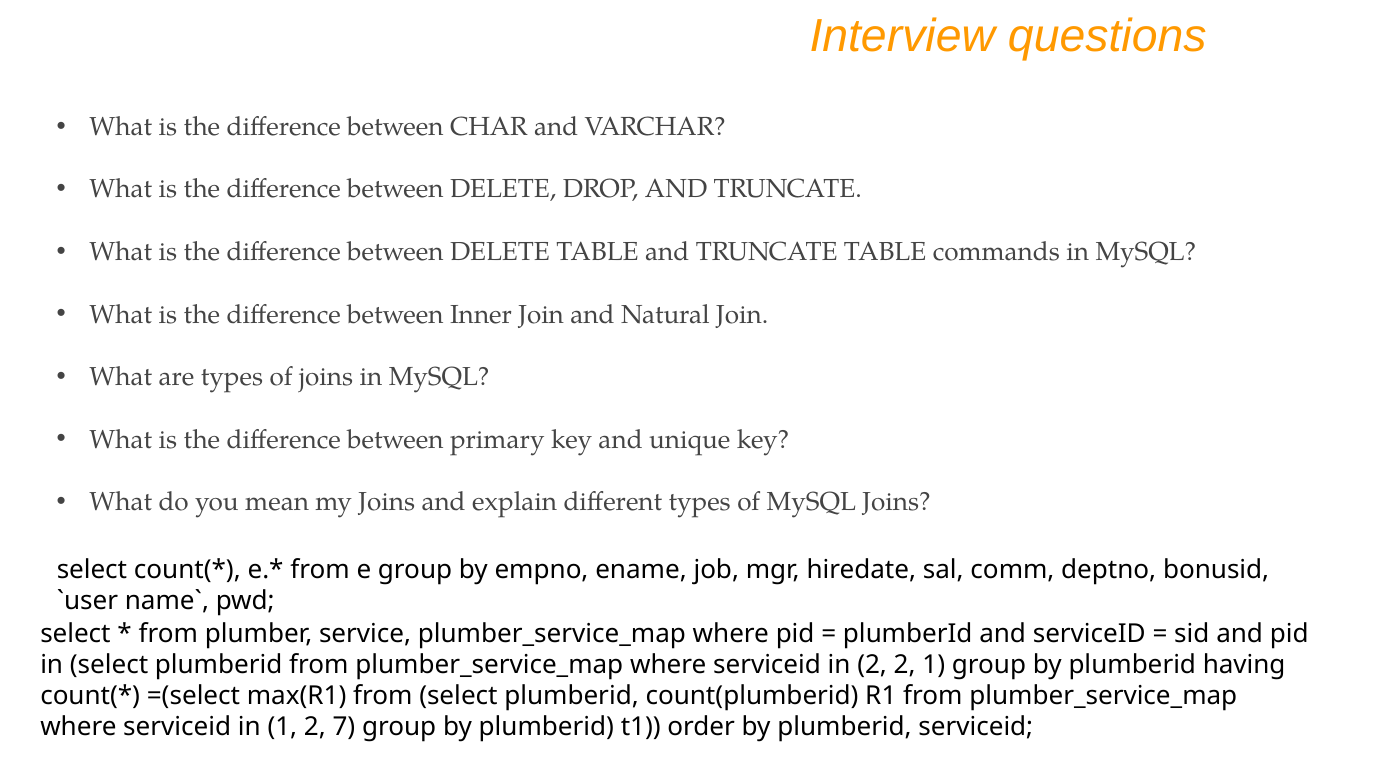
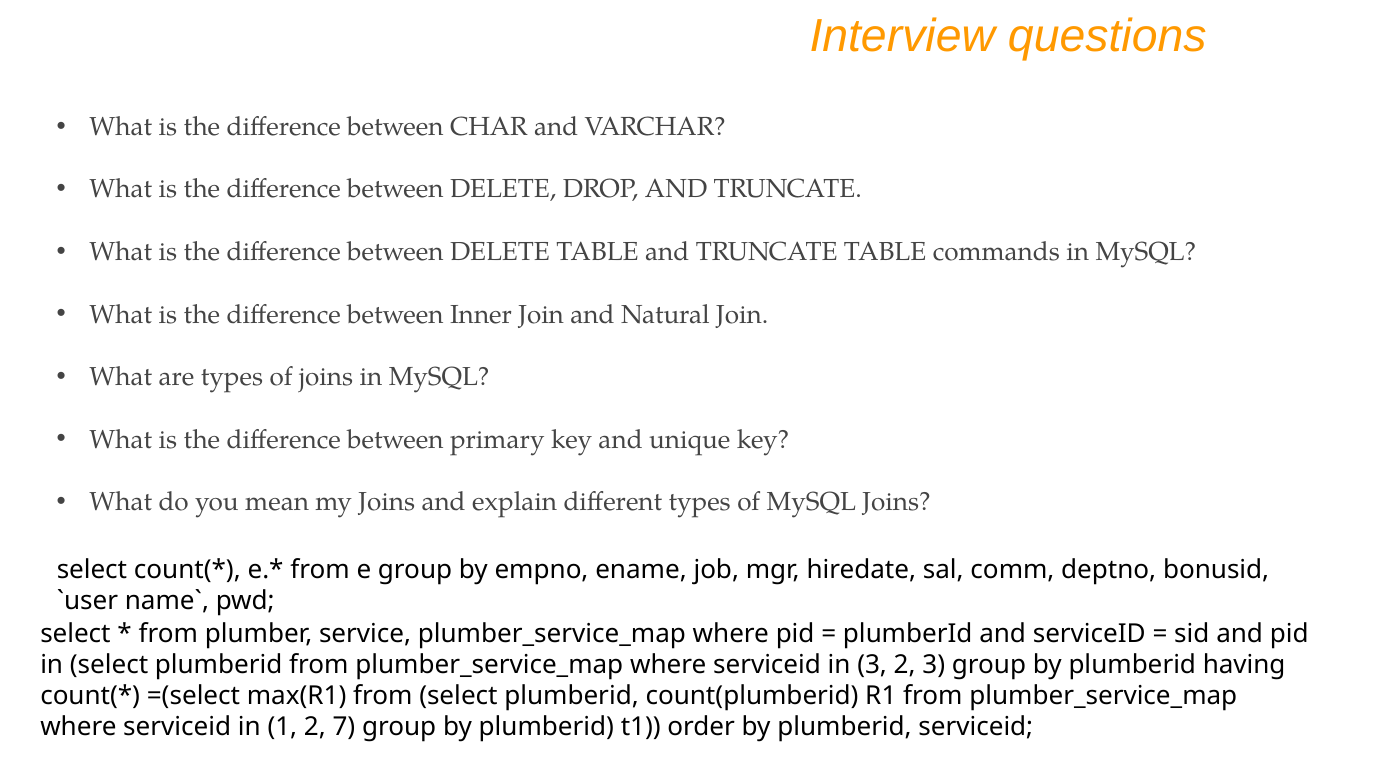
in 2: 2 -> 3
2 1: 1 -> 3
